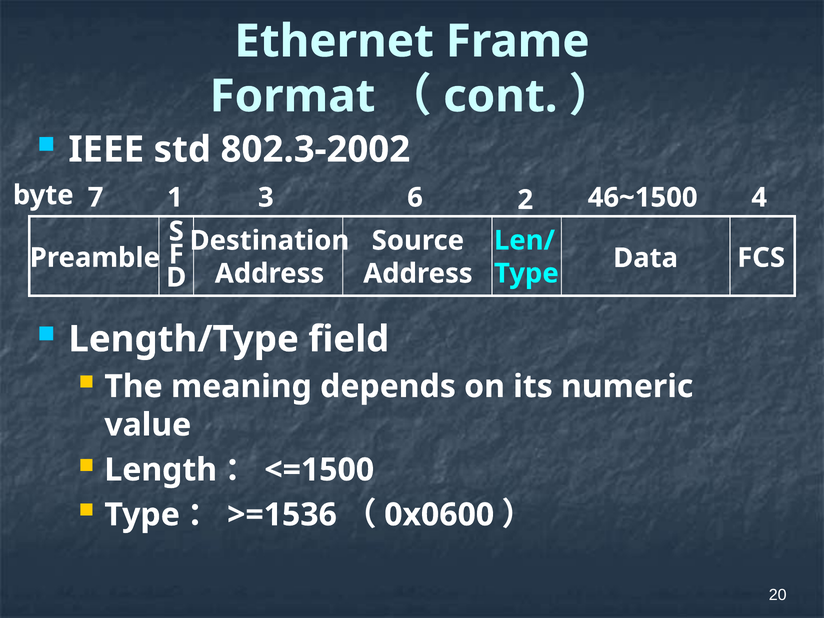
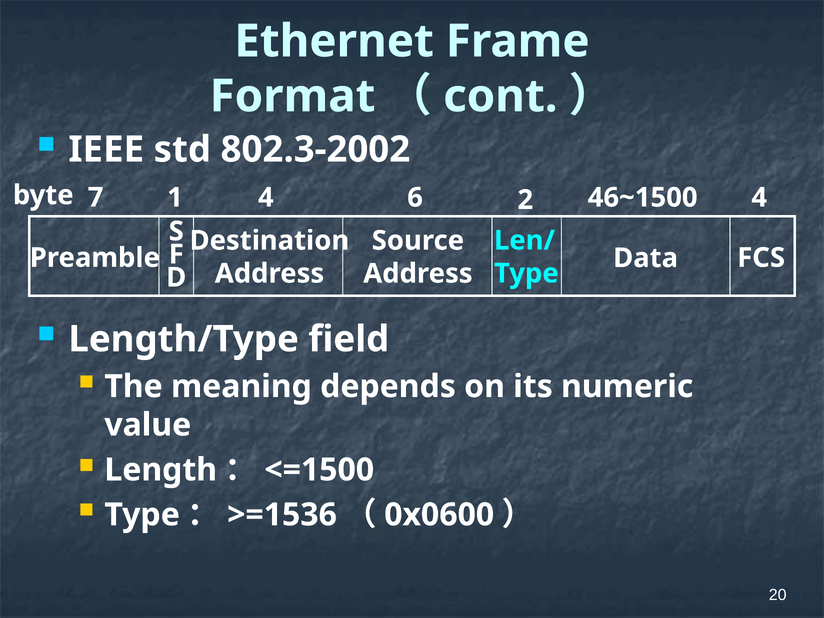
1 3: 3 -> 4
